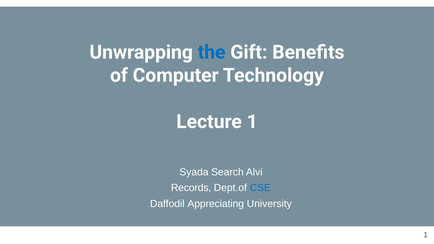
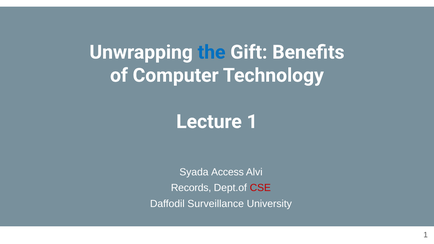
Search: Search -> Access
CSE colour: blue -> red
Appreciating: Appreciating -> Surveillance
